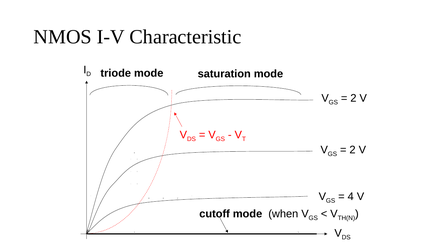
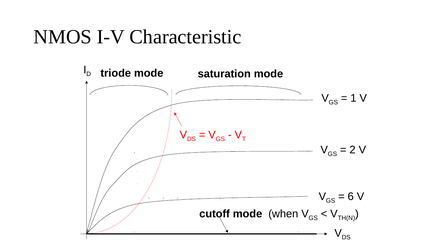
2 at (353, 98): 2 -> 1
4: 4 -> 6
